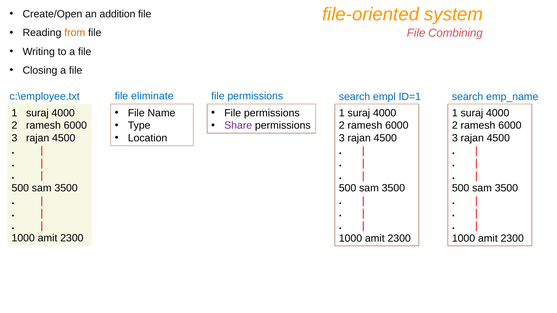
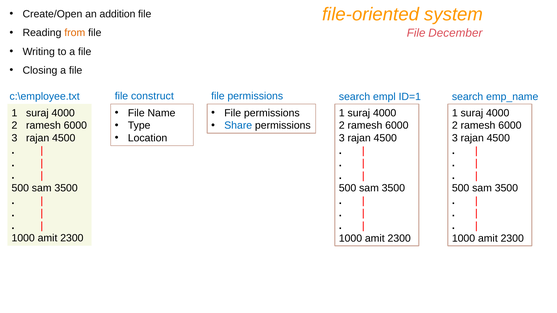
Combining: Combining -> December
eliminate: eliminate -> construct
Share colour: purple -> blue
